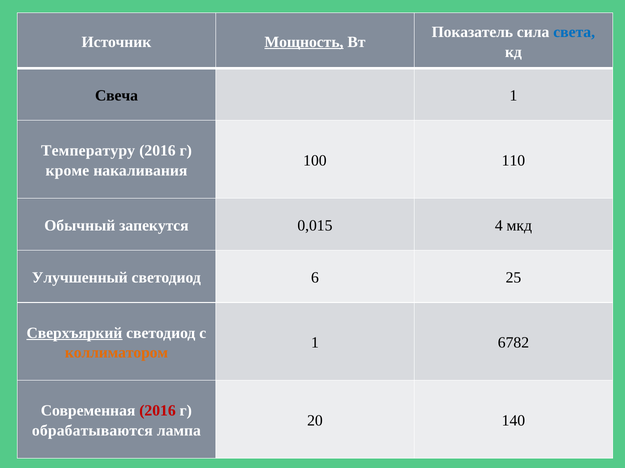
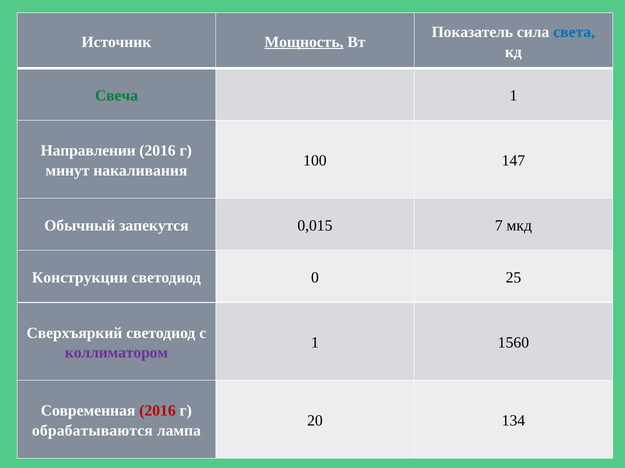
Свеча colour: black -> green
Температуру: Температуру -> Направлении
110: 110 -> 147
кроме: кроме -> минут
4: 4 -> 7
Улучшенный: Улучшенный -> Конструкции
6: 6 -> 0
Сверхъяркий underline: present -> none
6782: 6782 -> 1560
коллиматором colour: orange -> purple
140: 140 -> 134
